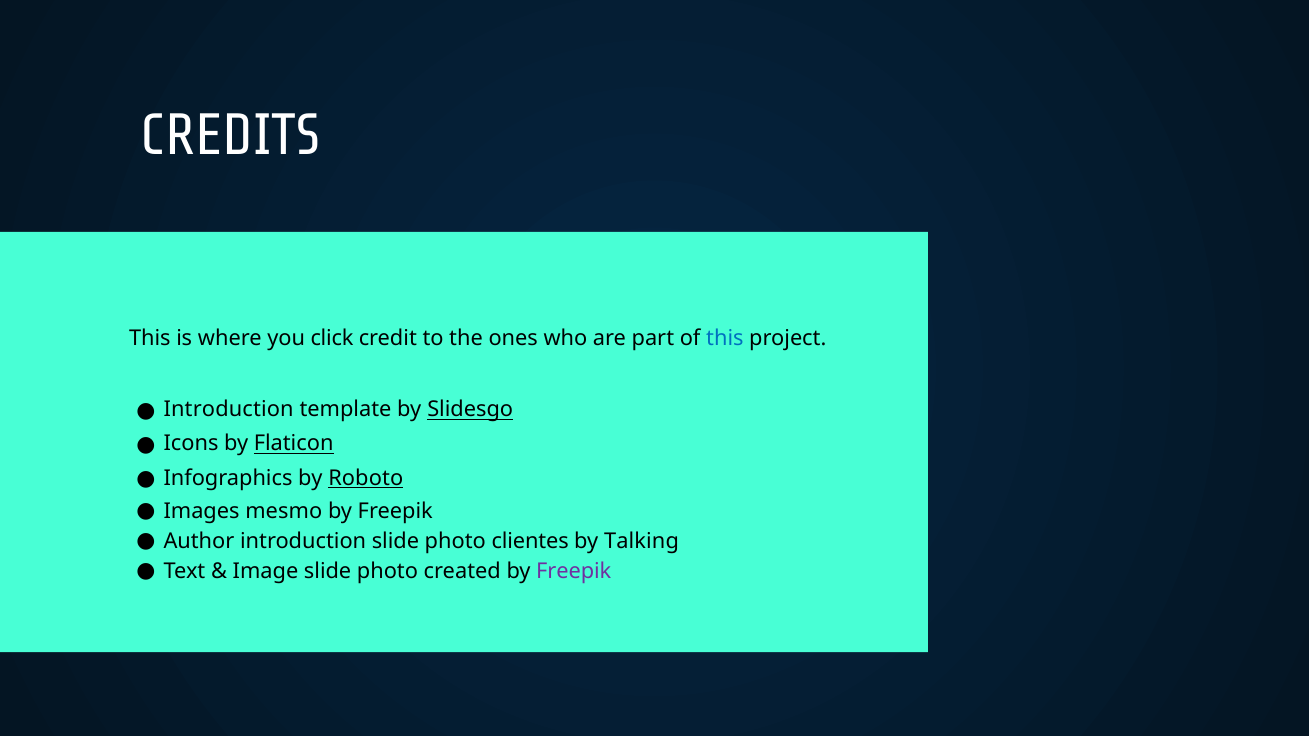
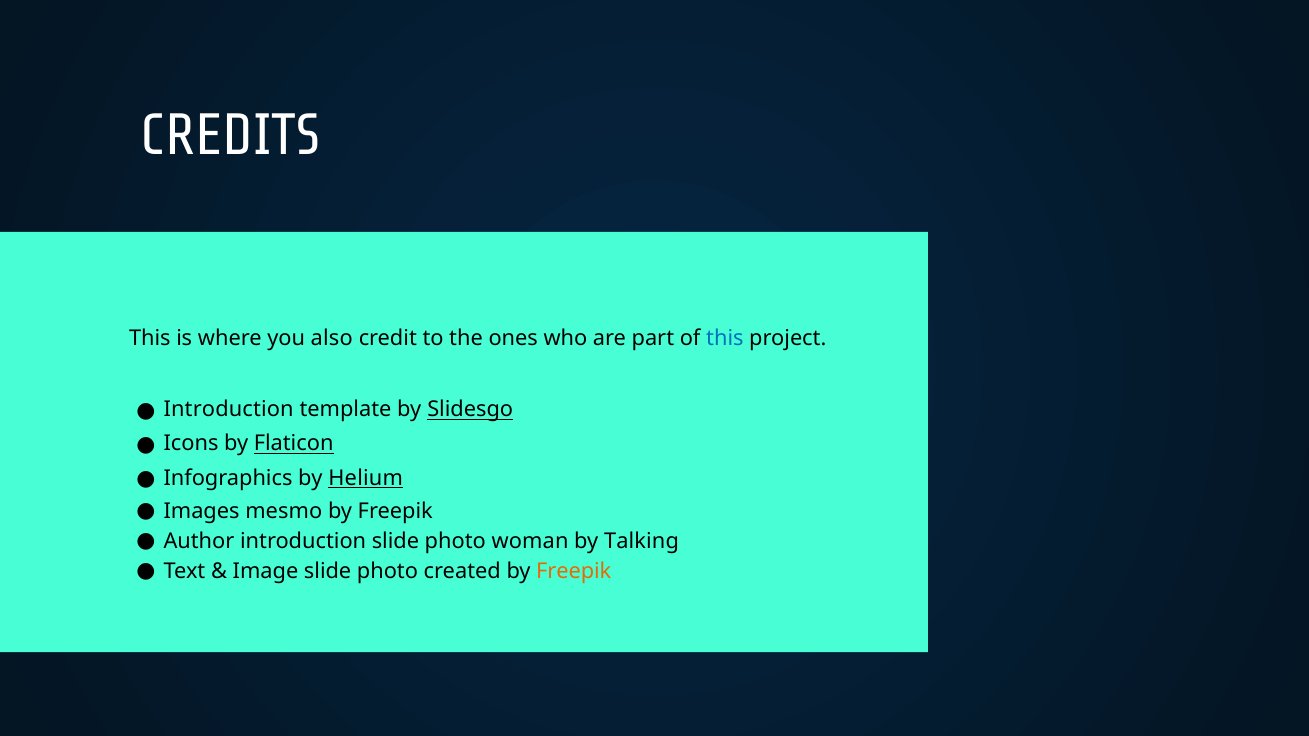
click: click -> also
Roboto: Roboto -> Helium
clientes: clientes -> woman
Freepik at (574, 572) colour: purple -> orange
